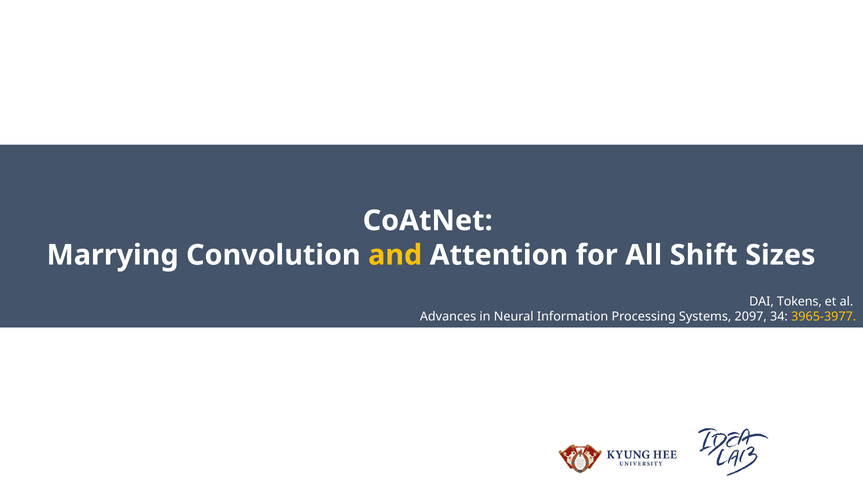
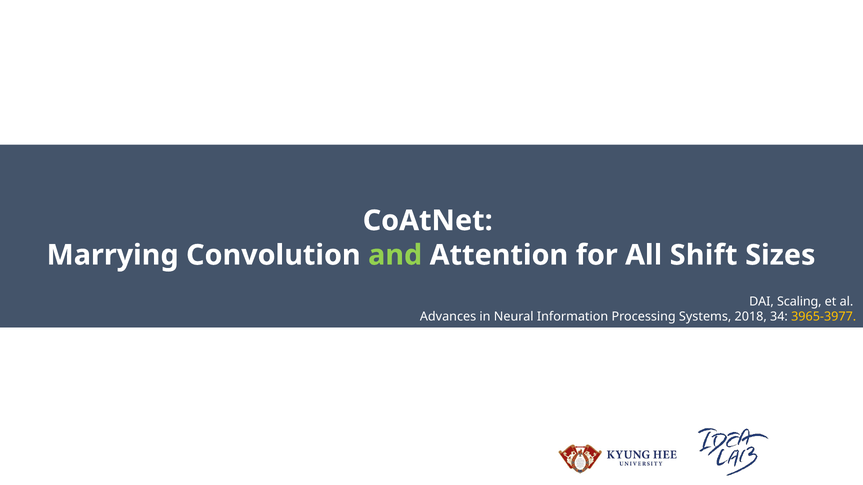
and colour: yellow -> light green
Tokens: Tokens -> Scaling
2097: 2097 -> 2018
